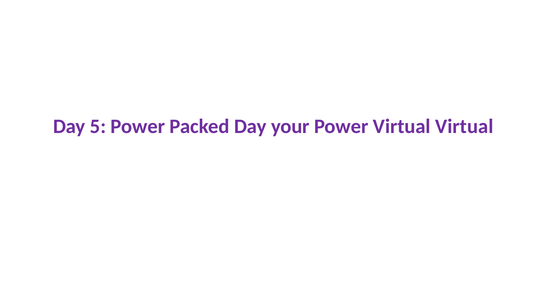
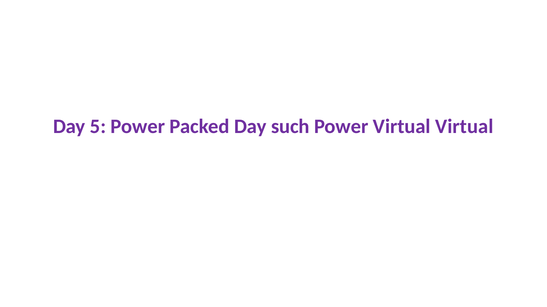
your: your -> such
